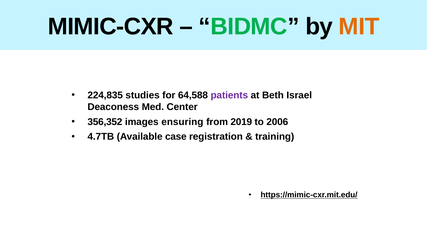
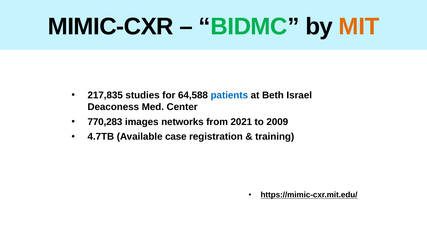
224,835: 224,835 -> 217,835
patients colour: purple -> blue
356,352: 356,352 -> 770,283
ensuring: ensuring -> networks
2019: 2019 -> 2021
2006: 2006 -> 2009
